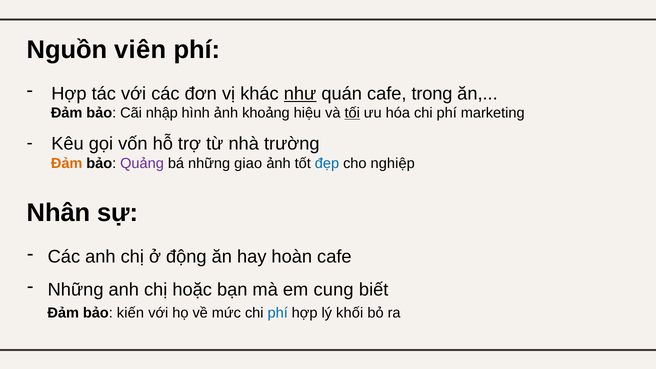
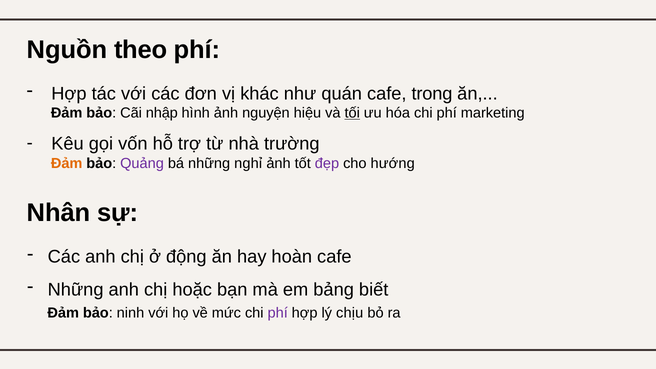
viên: viên -> theo
như underline: present -> none
khoảng: khoảng -> nguyện
giao: giao -> nghỉ
đẹp colour: blue -> purple
nghiệp: nghiệp -> hướng
cung: cung -> bảng
kiến: kiến -> ninh
phí at (278, 313) colour: blue -> purple
khối: khối -> chịu
